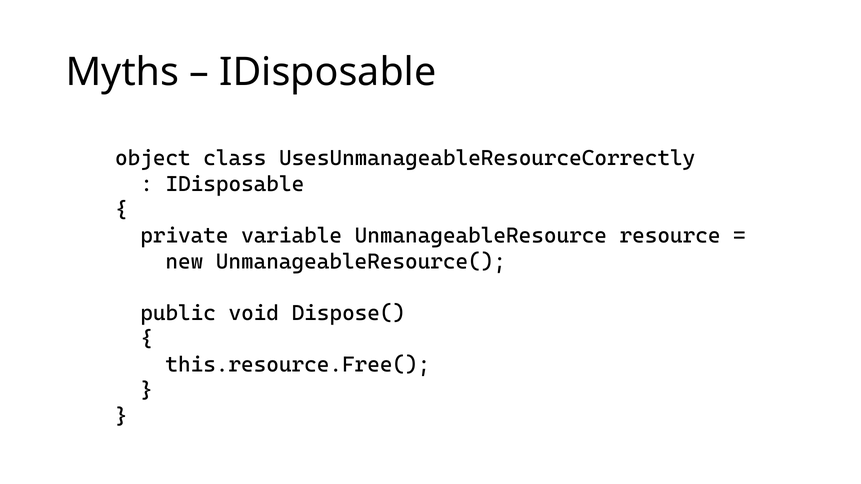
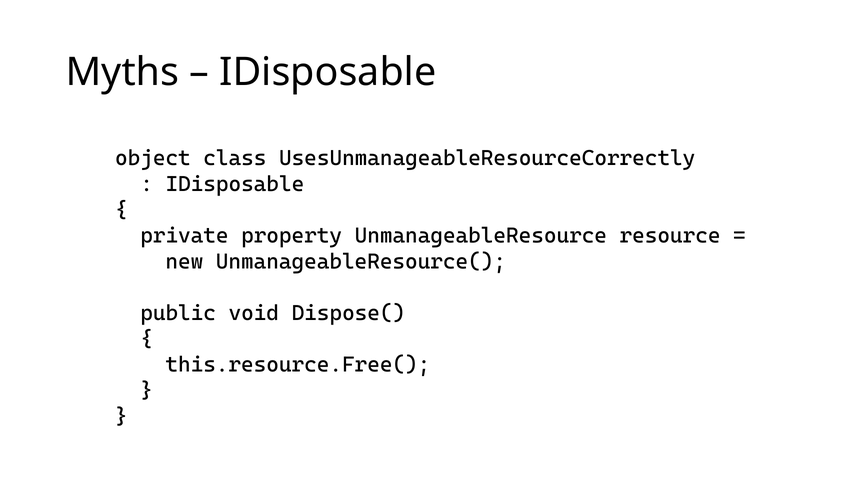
variable: variable -> property
